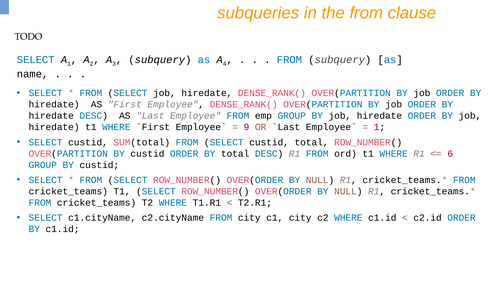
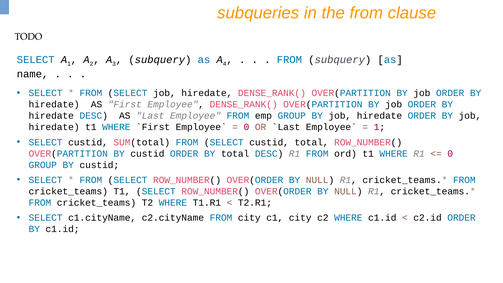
9 at (246, 127): 9 -> 0
6 at (450, 154): 6 -> 0
